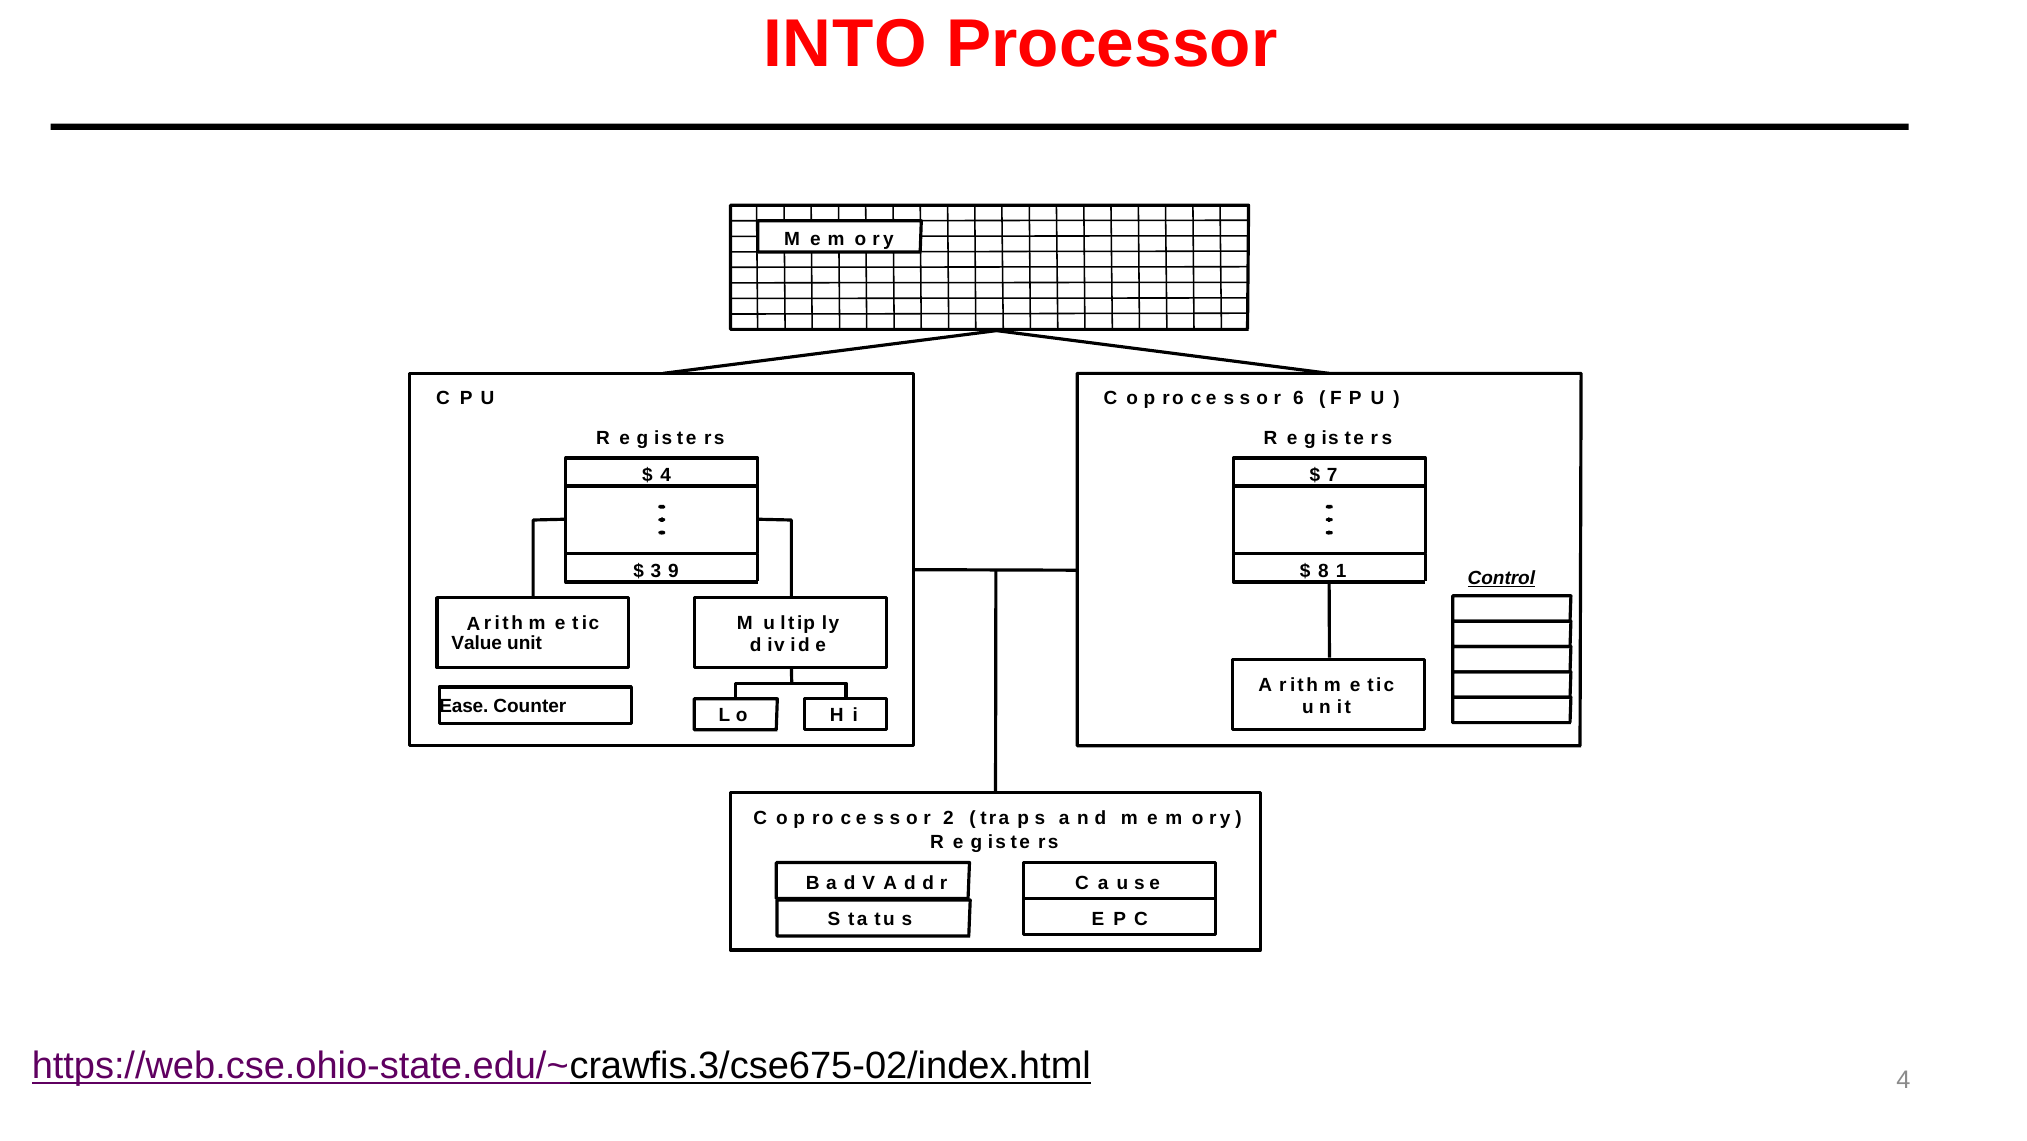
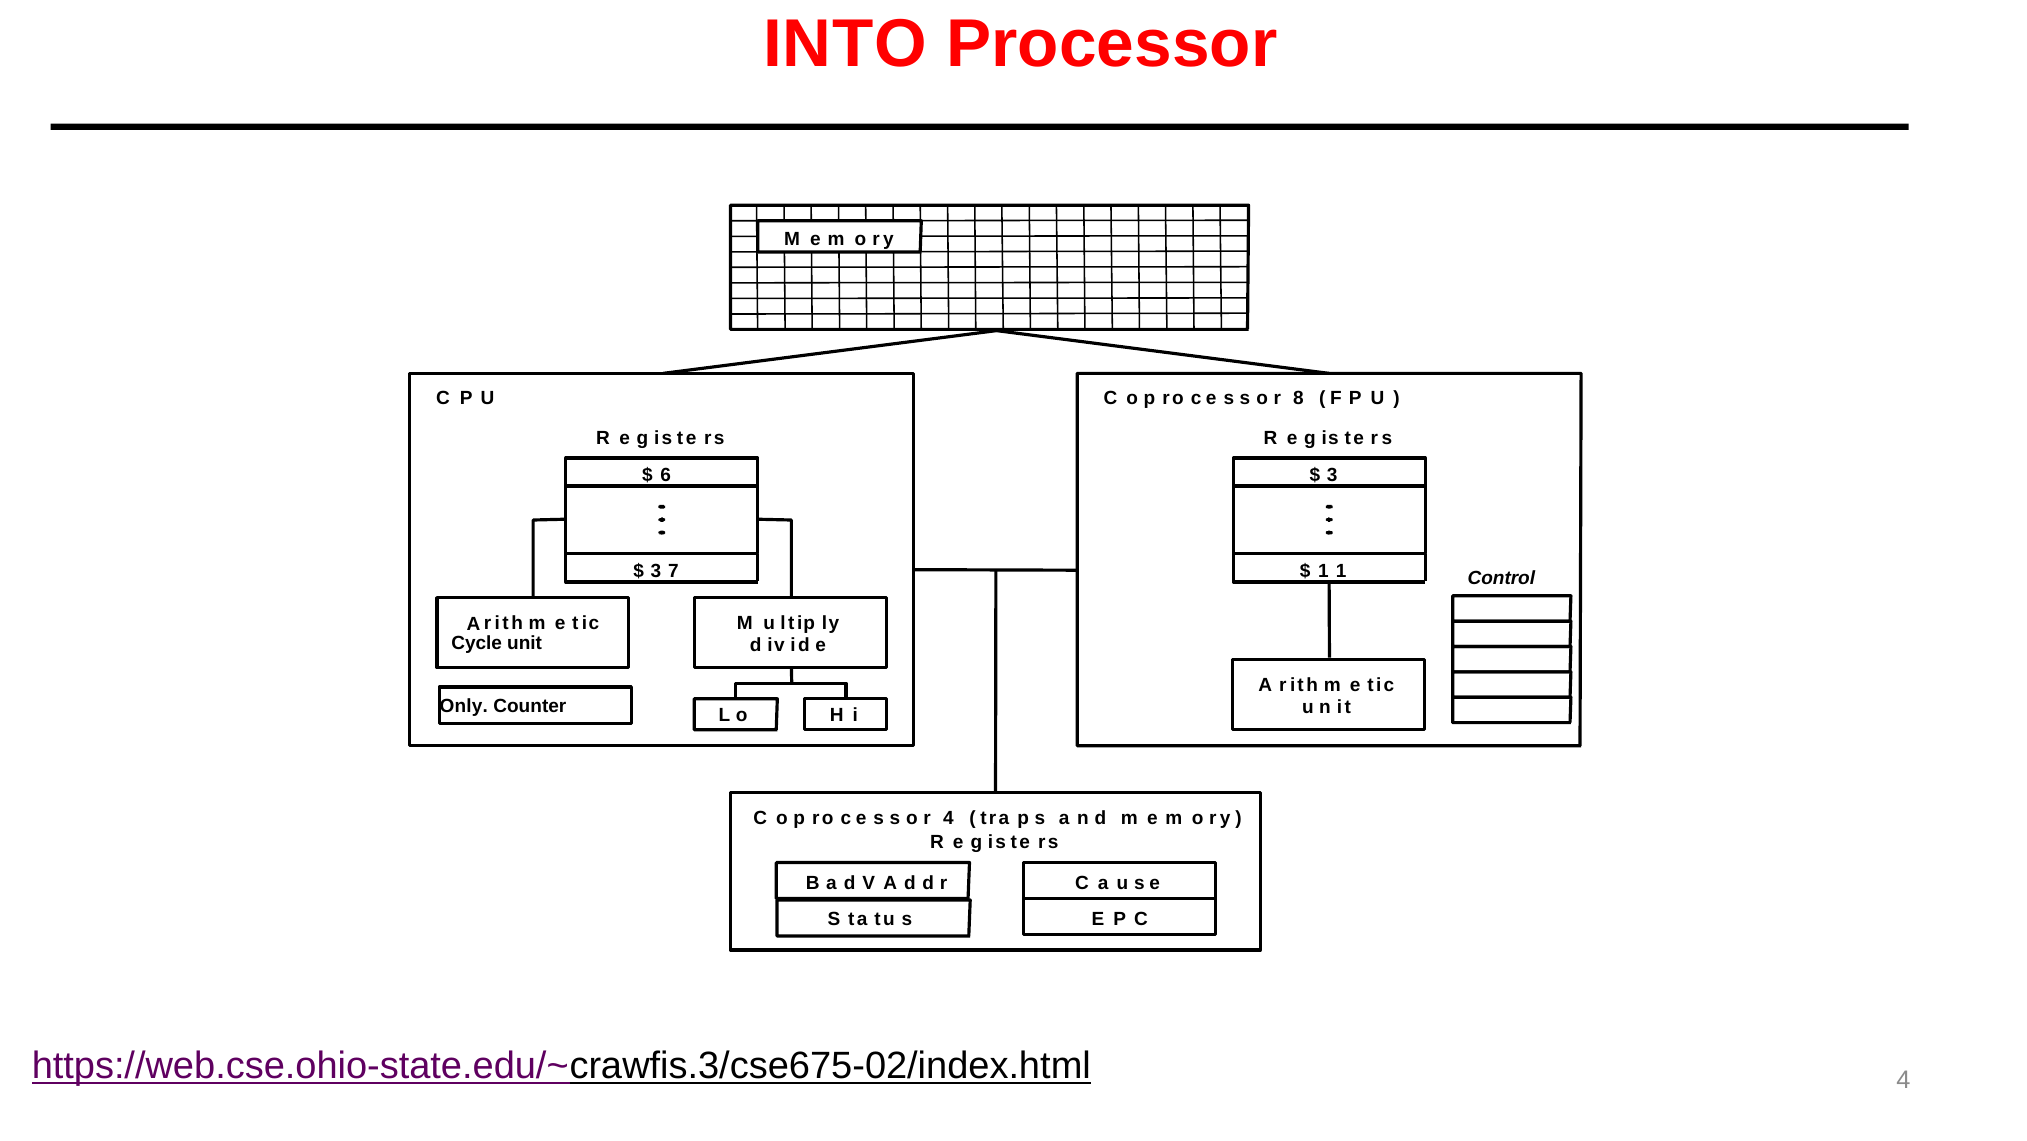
6: 6 -> 8
4 at (666, 475): 4 -> 6
7 at (1332, 475): 7 -> 3
9: 9 -> 7
8 at (1323, 571): 8 -> 1
Control underline: present -> none
Value: Value -> Cycle
Ease: Ease -> Only
r 2: 2 -> 4
